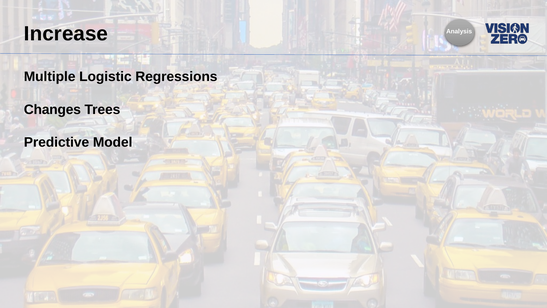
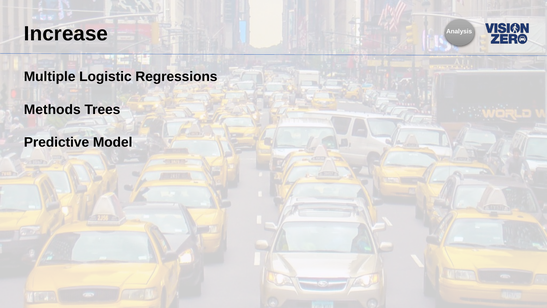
Changes: Changes -> Methods
